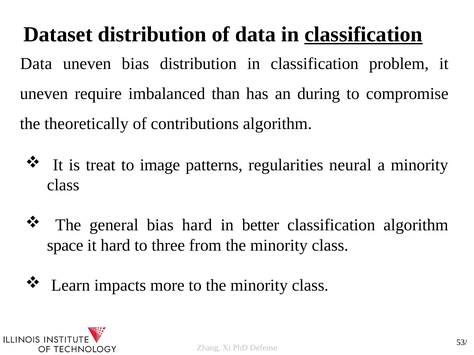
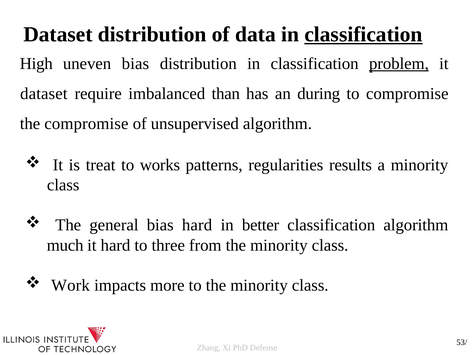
Data at (36, 64): Data -> High
problem underline: none -> present
uneven at (44, 94): uneven -> dataset
the theoretically: theoretically -> compromise
contributions: contributions -> unsupervised
image: image -> works
neural: neural -> results
space: space -> much
Learn: Learn -> Work
